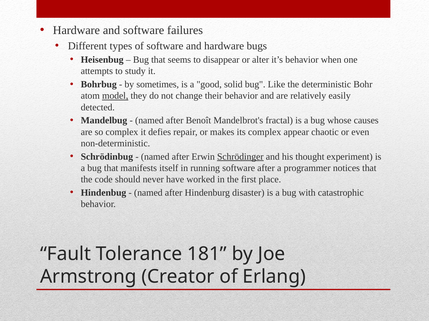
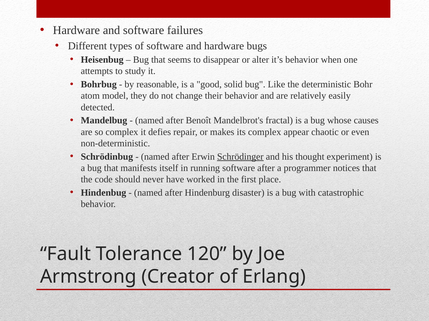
sometimes: sometimes -> reasonable
model underline: present -> none
181: 181 -> 120
